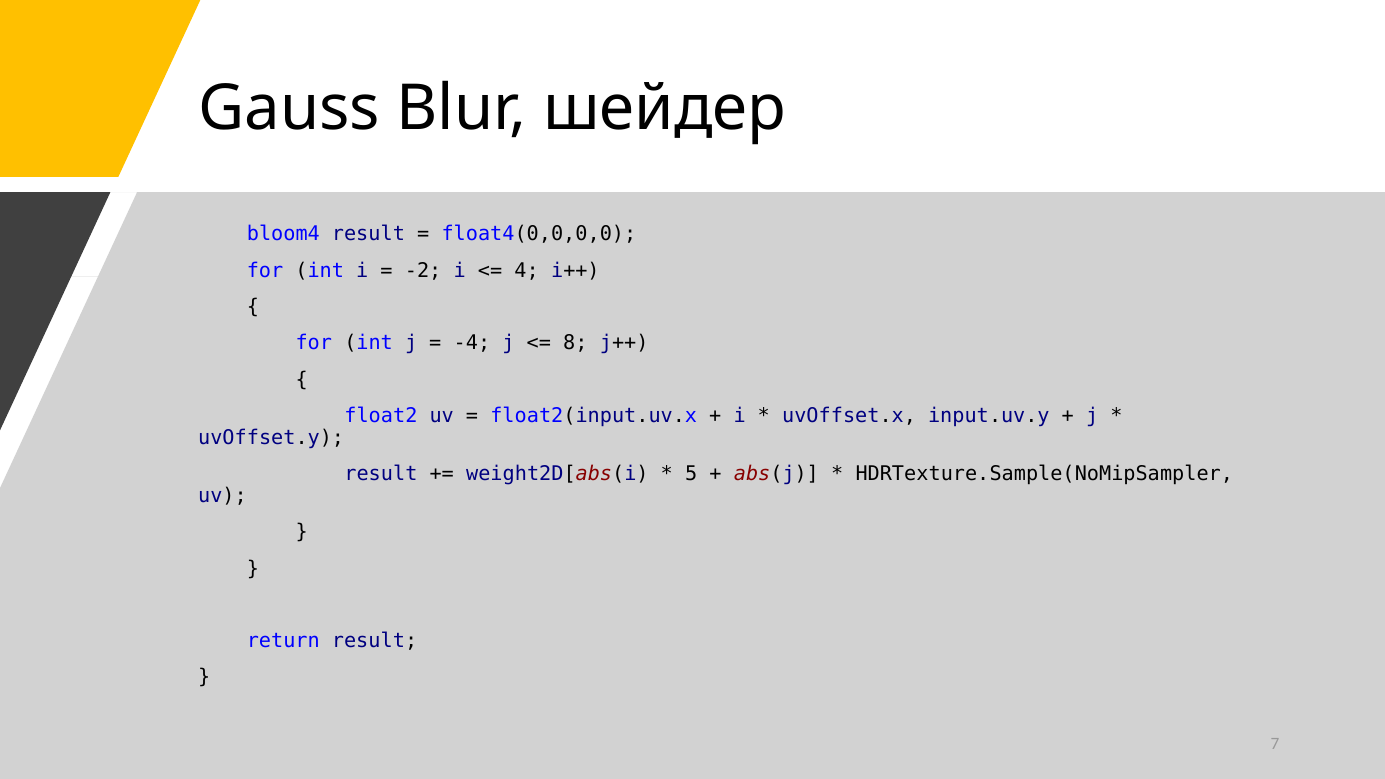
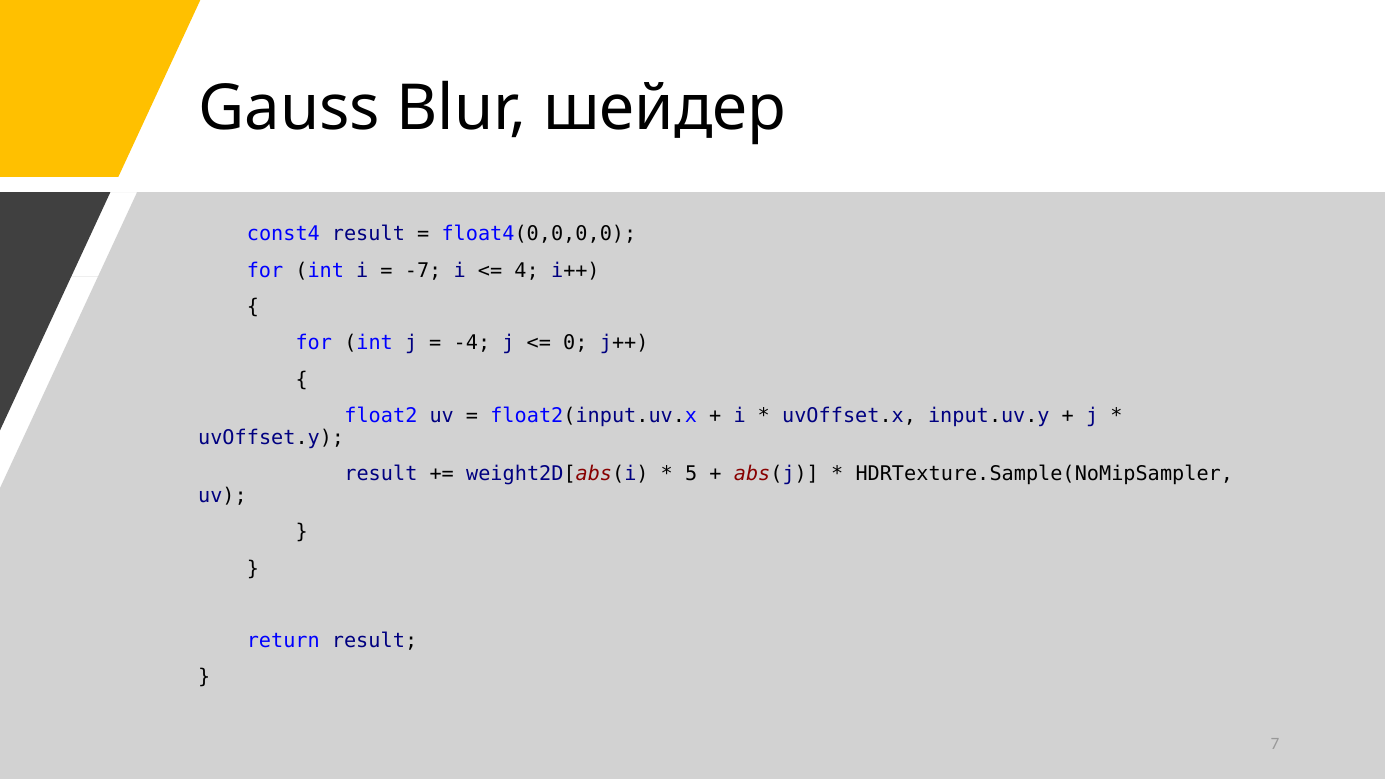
bloom4: bloom4 -> const4
-2: -2 -> -7
8: 8 -> 0
